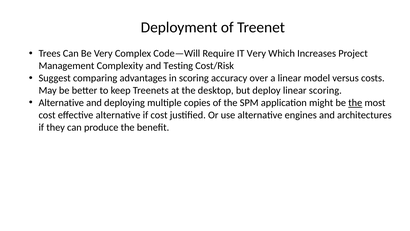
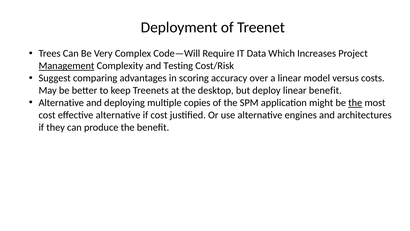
IT Very: Very -> Data
Management underline: none -> present
linear scoring: scoring -> benefit
